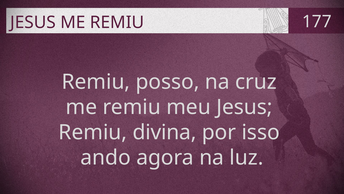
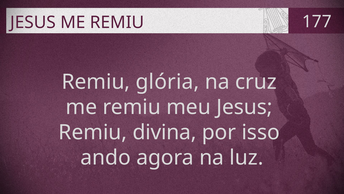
posso: posso -> glória
